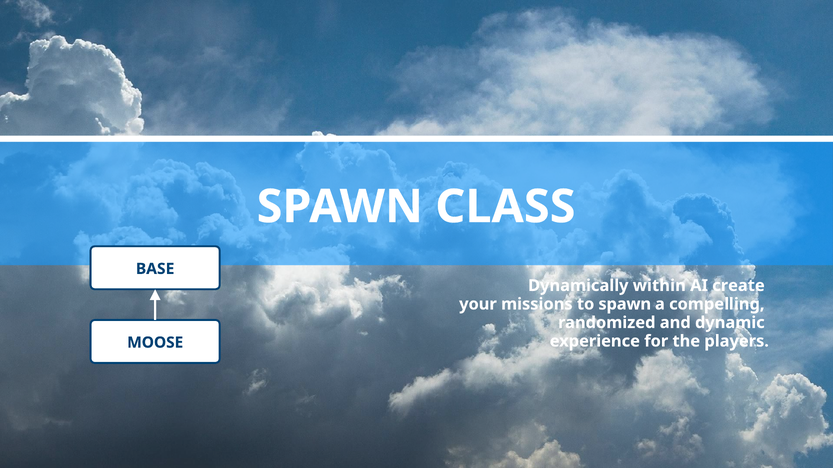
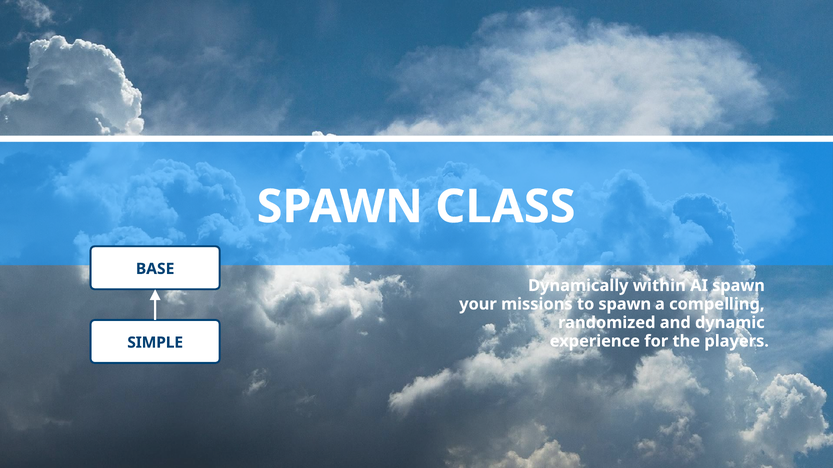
AI create: create -> spawn
MOOSE: MOOSE -> SIMPLE
